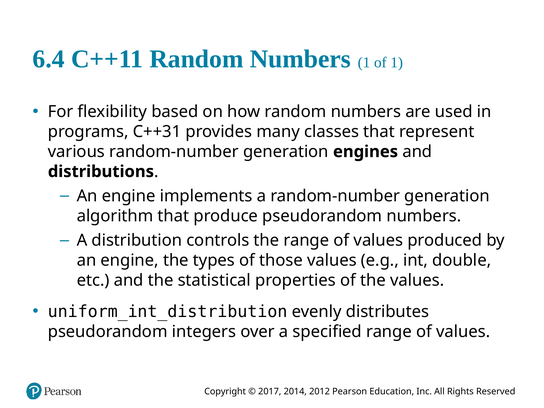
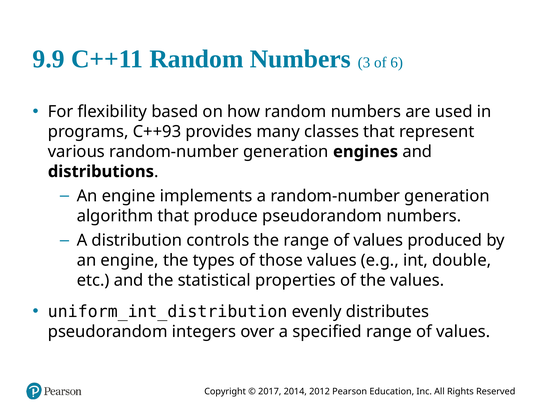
6.4: 6.4 -> 9.9
Numbers 1: 1 -> 3
of 1: 1 -> 6
C++31: C++31 -> C++93
